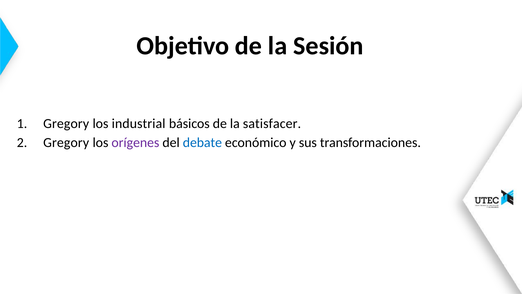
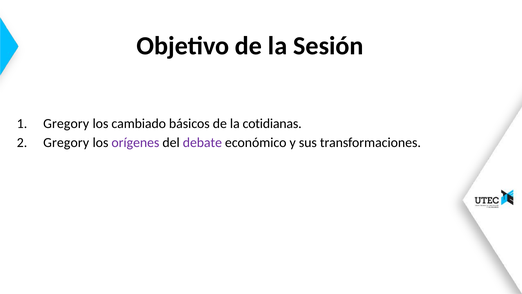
industrial: industrial -> cambiado
satisfacer: satisfacer -> cotidianas
debate colour: blue -> purple
